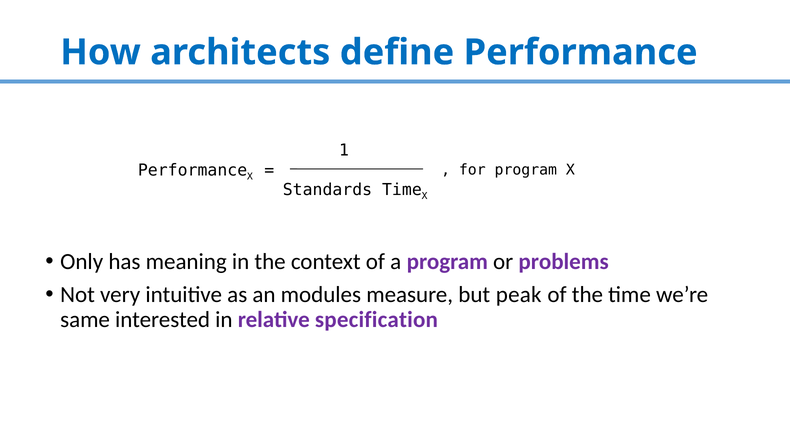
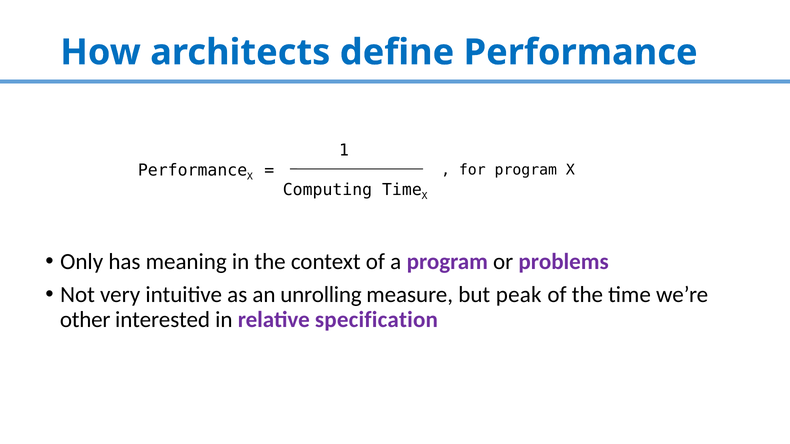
Standards: Standards -> Computing
modules: modules -> unrolling
same: same -> other
